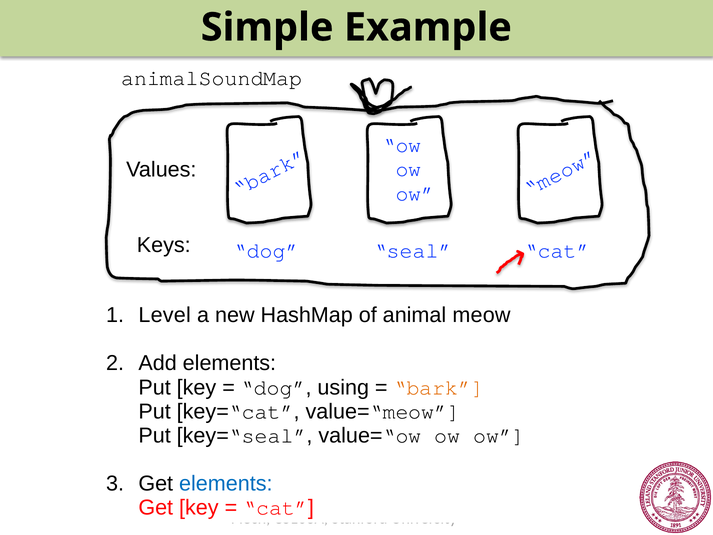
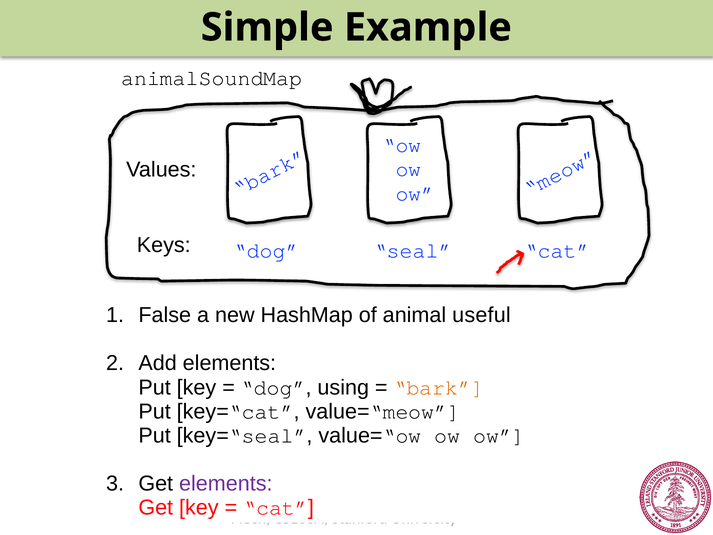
Level: Level -> False
meow: meow -> useful
elements at (226, 483) colour: blue -> purple
